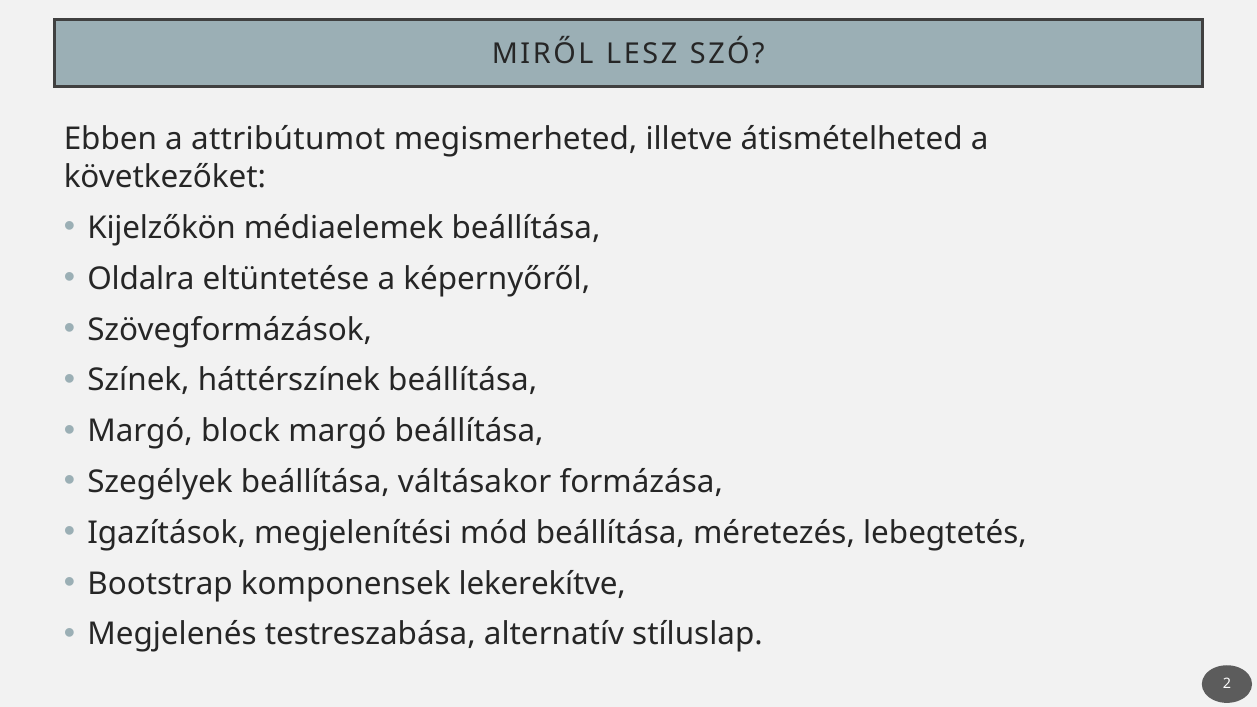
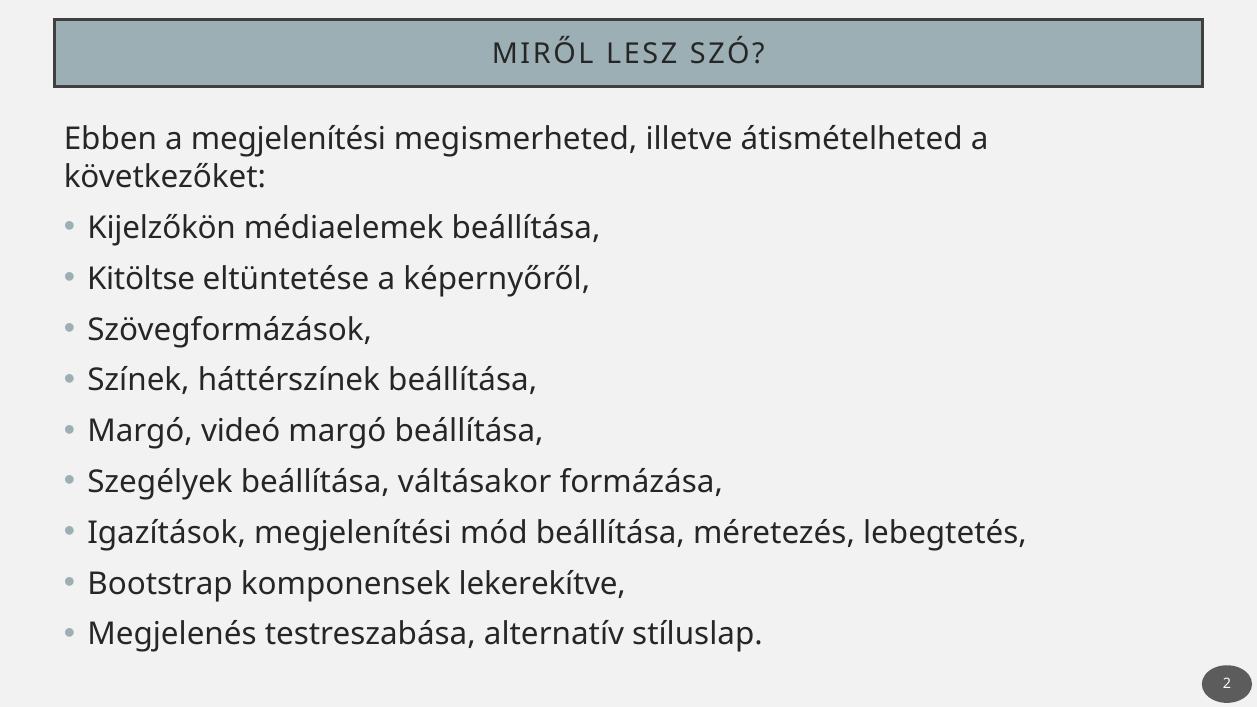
a attribútumot: attribútumot -> megjelenítési
Oldalra: Oldalra -> Kitöltse
block: block -> videó
